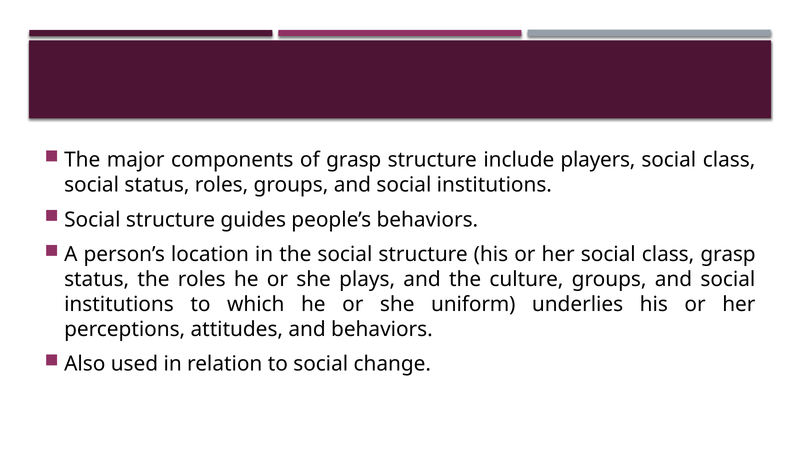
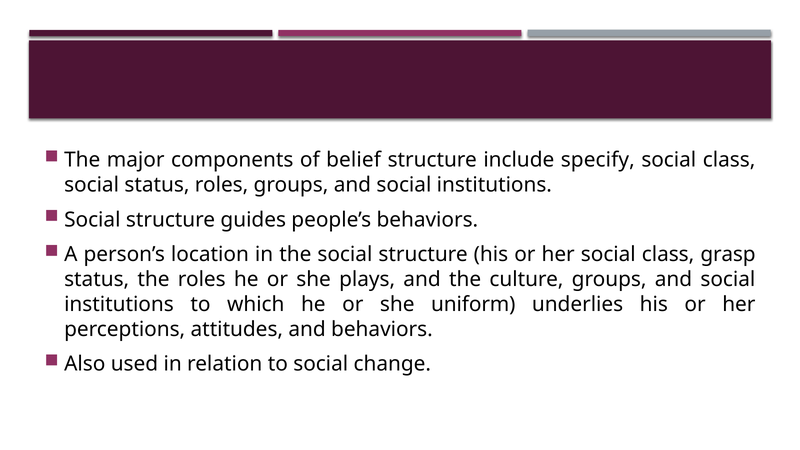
of grasp: grasp -> belief
players: players -> specify
